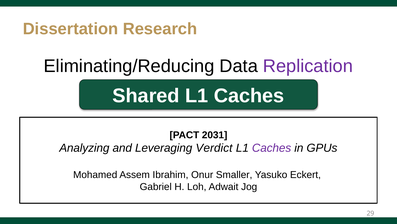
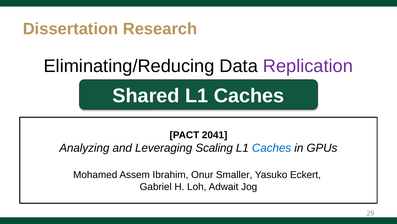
2031: 2031 -> 2041
Verdict: Verdict -> Scaling
Caches at (272, 148) colour: purple -> blue
